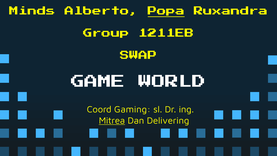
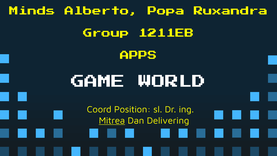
Popa underline: present -> none
SWAP: SWAP -> APPS
Gaming: Gaming -> Position
